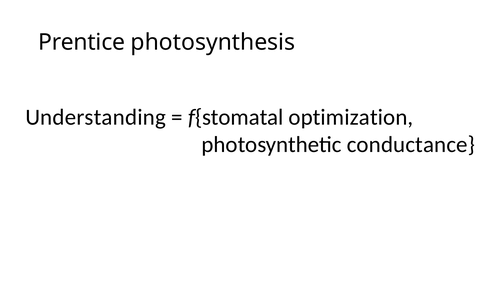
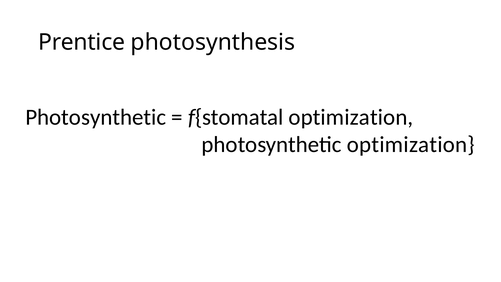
Understanding at (96, 117): Understanding -> Photosynthetic
photosynthetic conductance: conductance -> optimization
